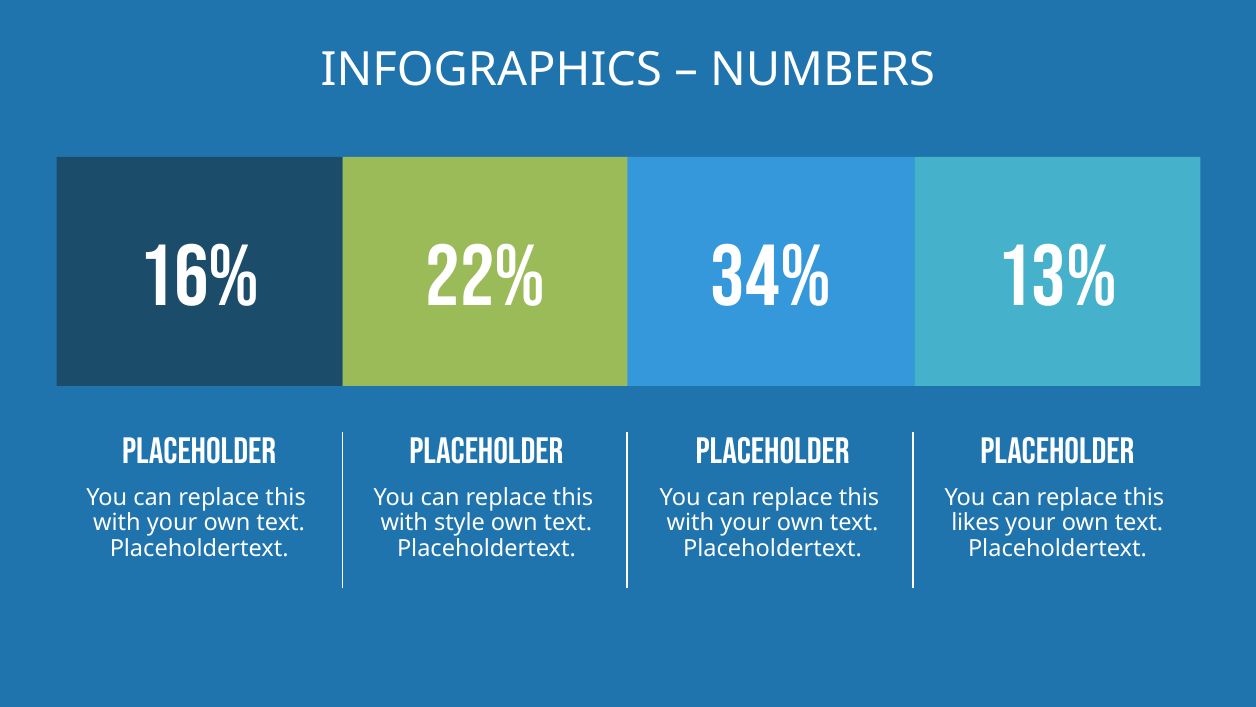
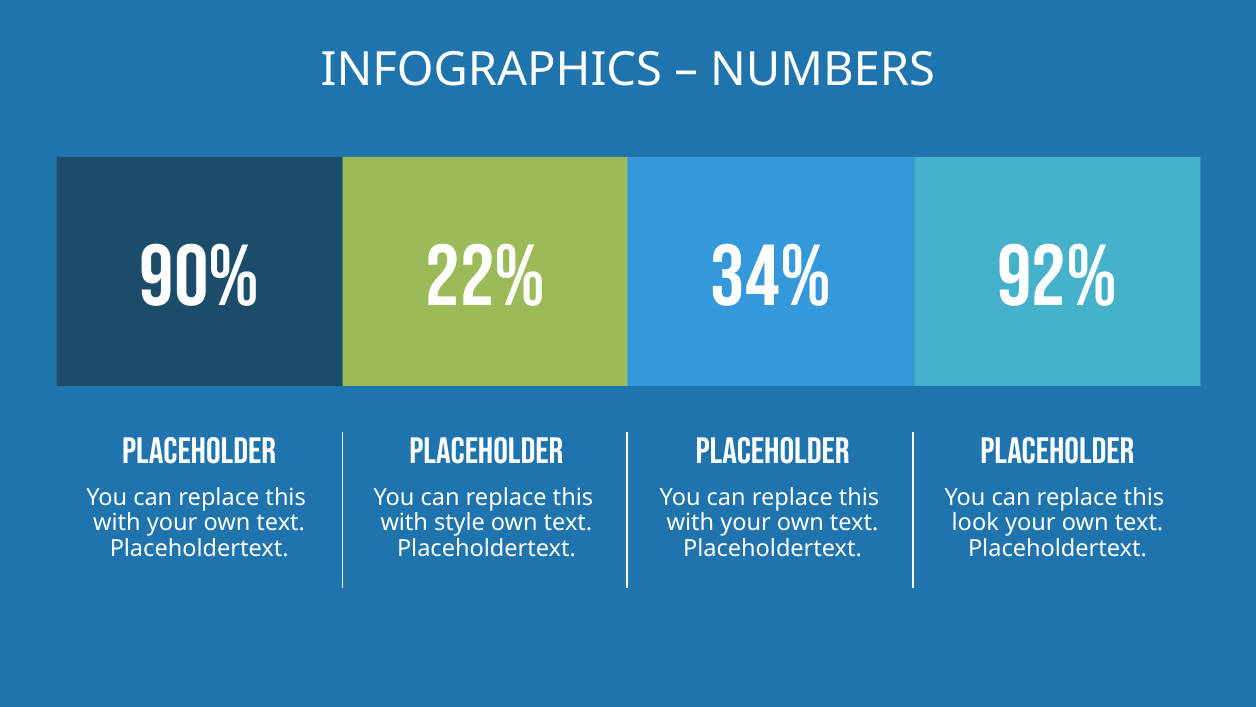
16%: 16% -> 90%
13%: 13% -> 92%
likes: likes -> look
